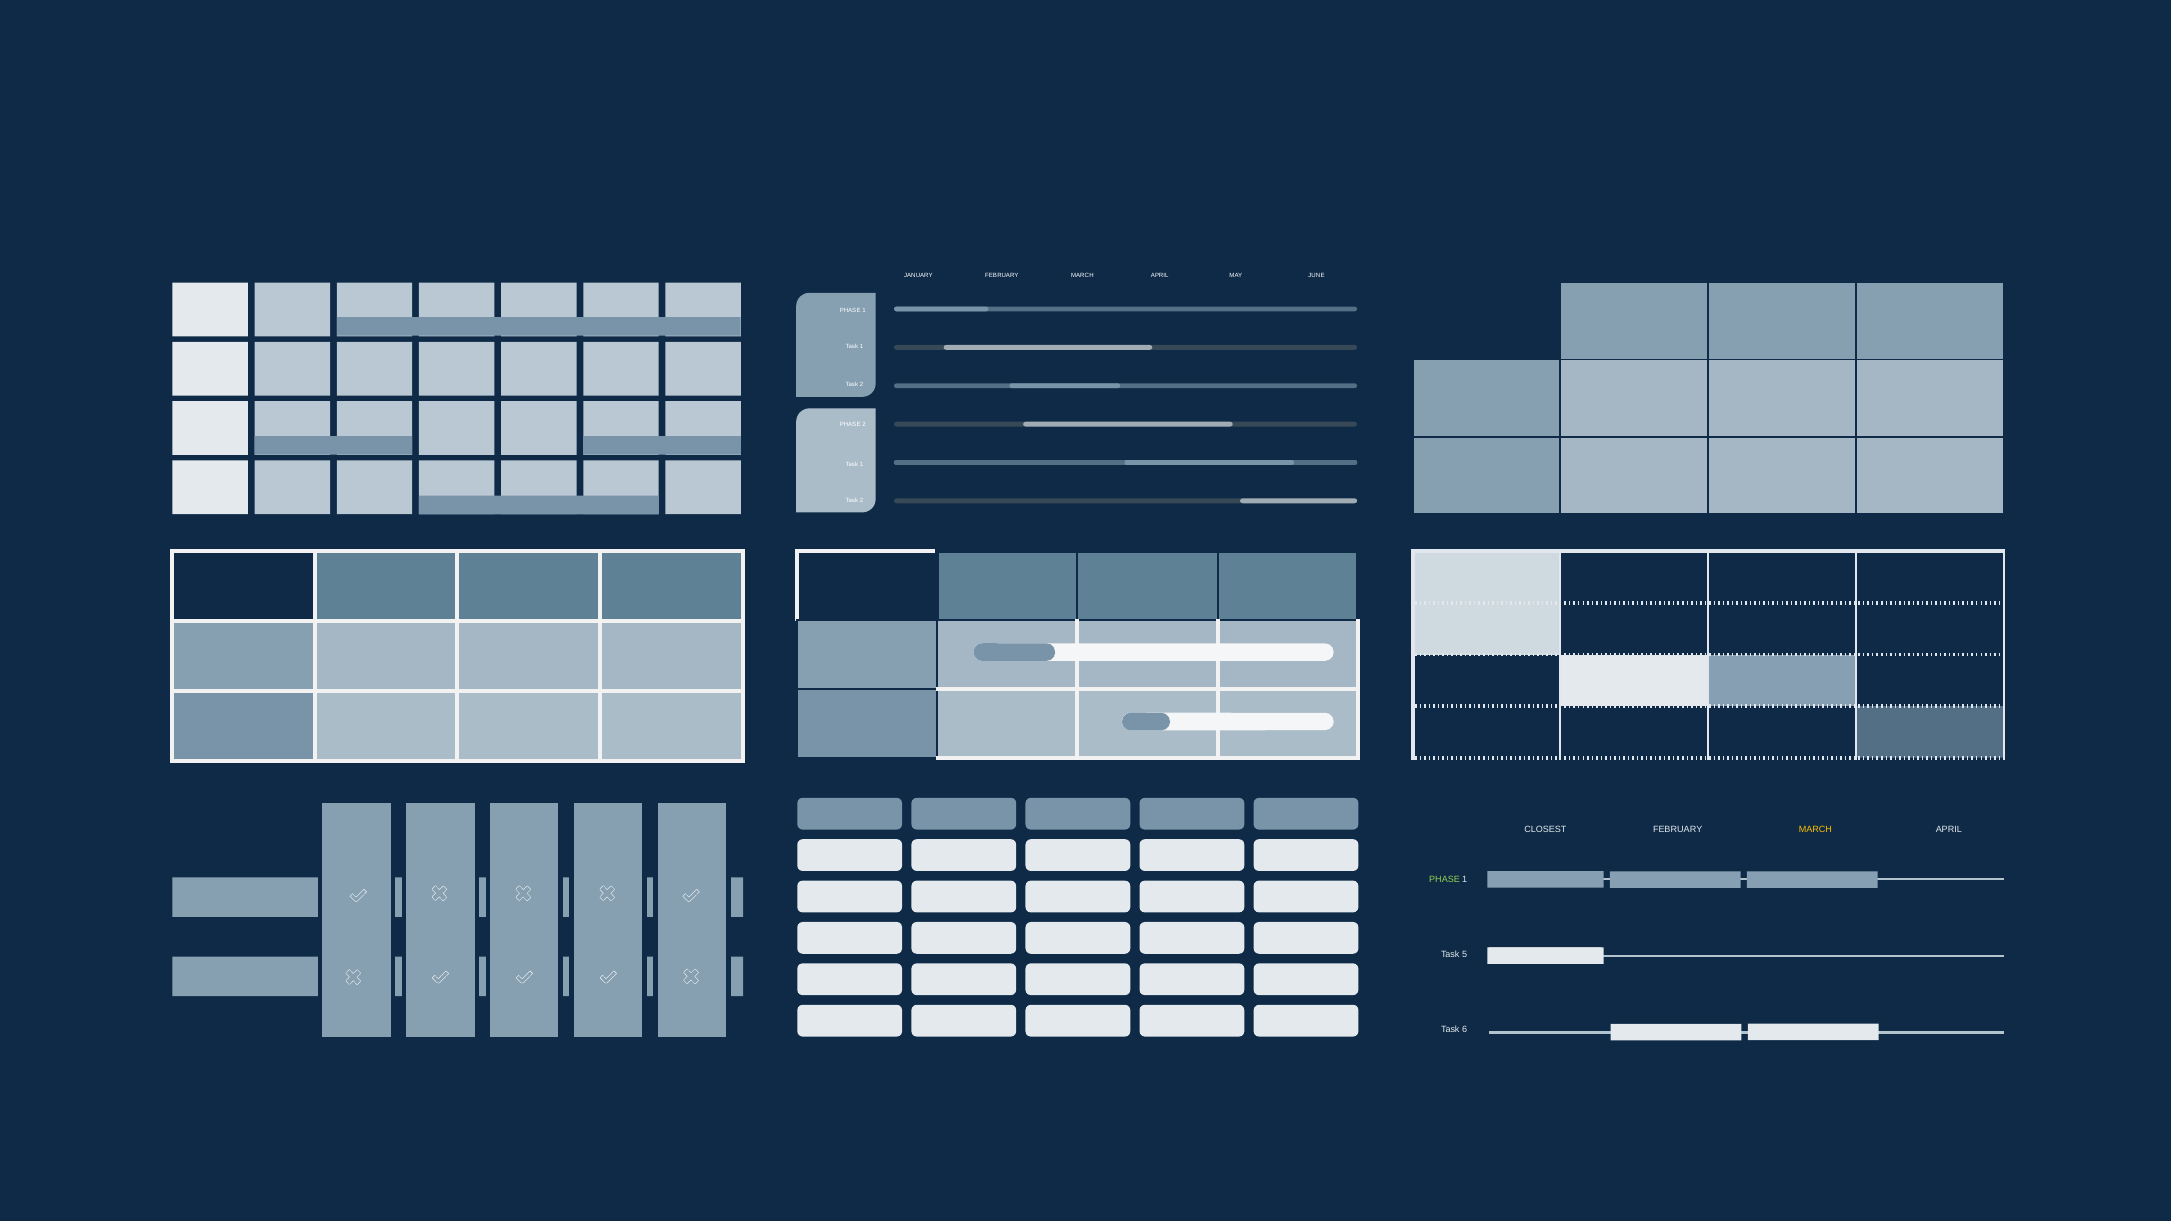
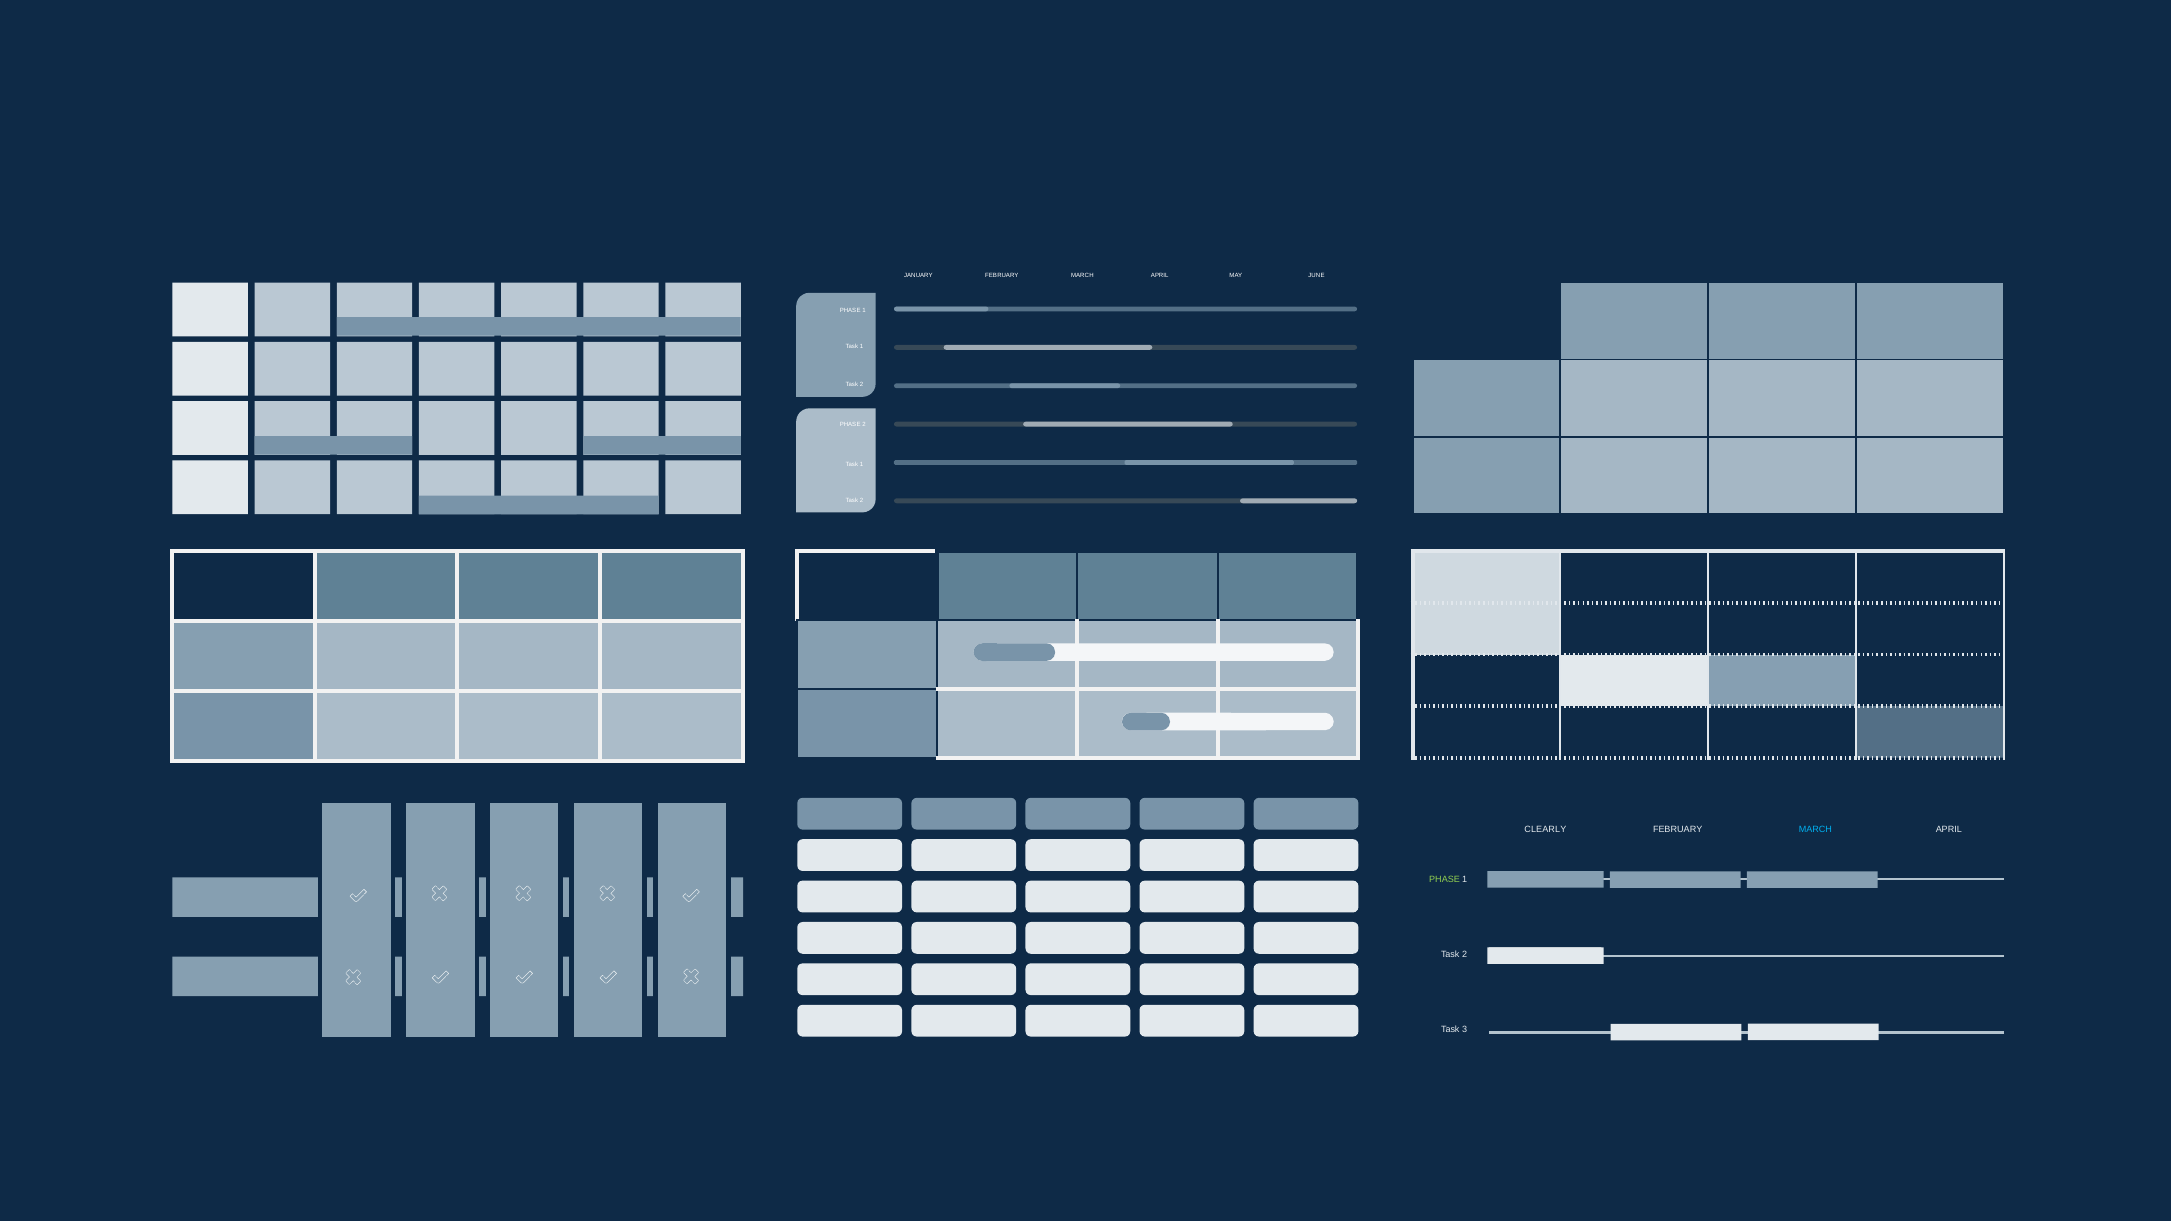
CLOSEST: CLOSEST -> CLEARLY
MARCH at (1815, 830) colour: yellow -> light blue
5 at (1465, 955): 5 -> 2
6: 6 -> 3
